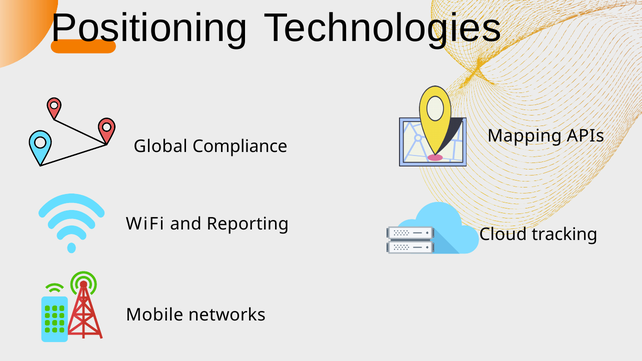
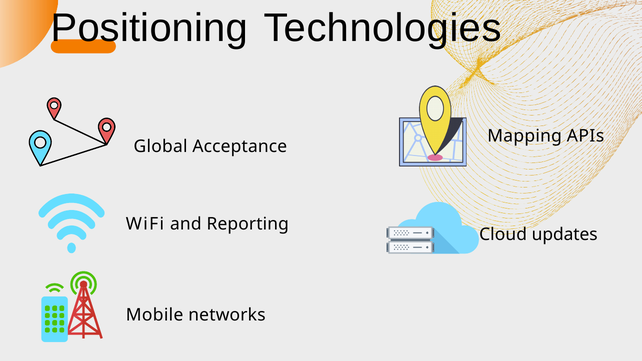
Compliance: Compliance -> Acceptance
tracking: tracking -> updates
